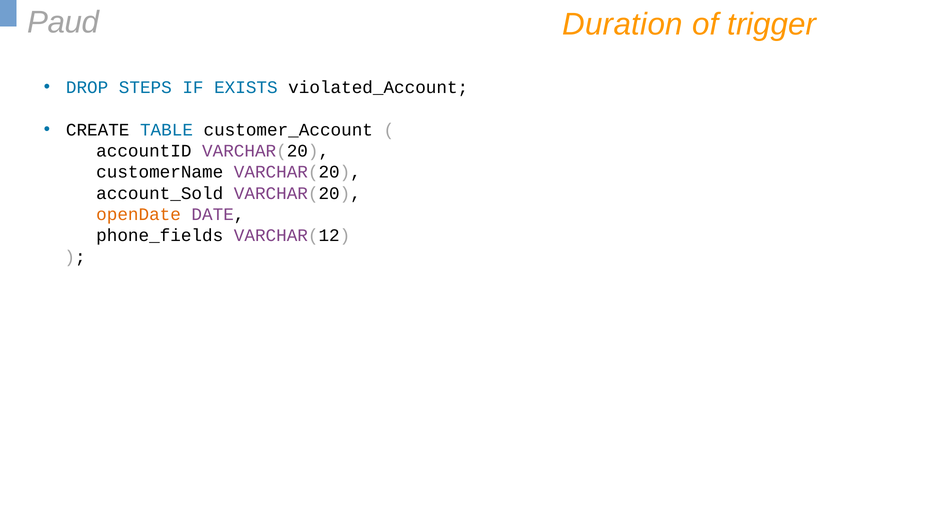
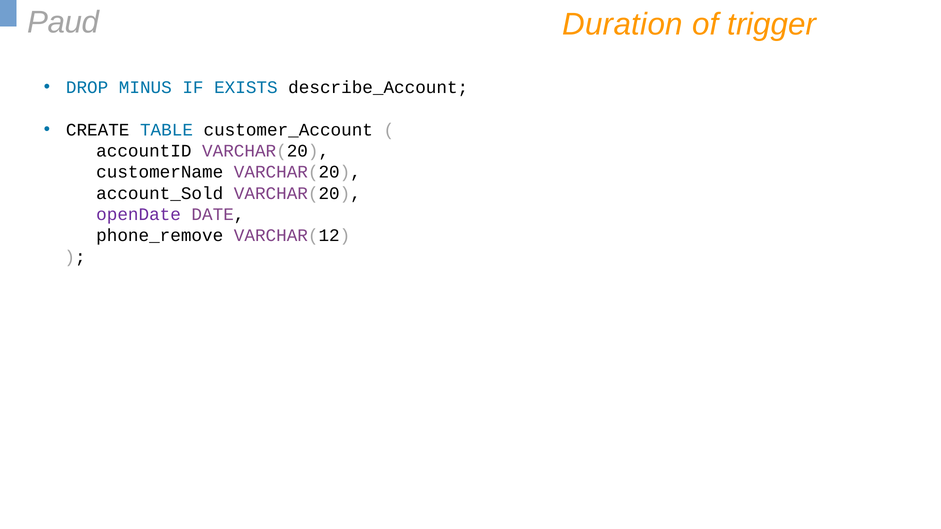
STEPS: STEPS -> MINUS
violated_Account: violated_Account -> describe_Account
openDate colour: orange -> purple
phone_fields: phone_fields -> phone_remove
